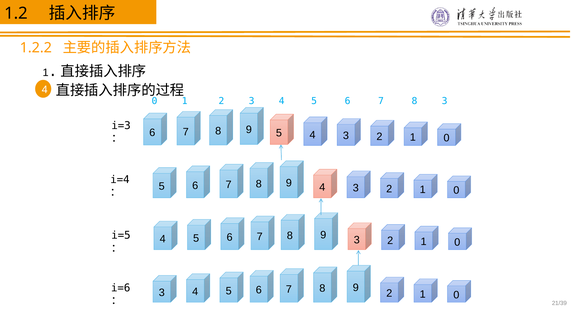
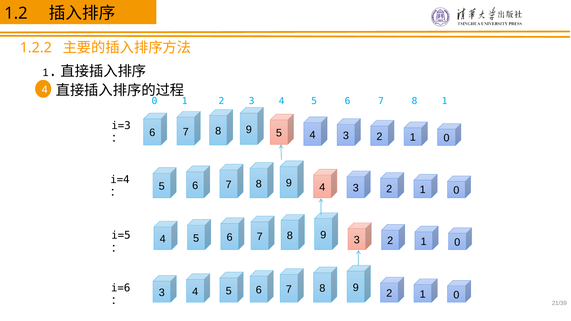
8 3: 3 -> 1
